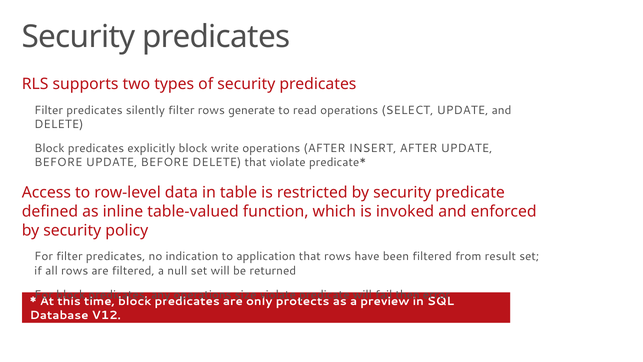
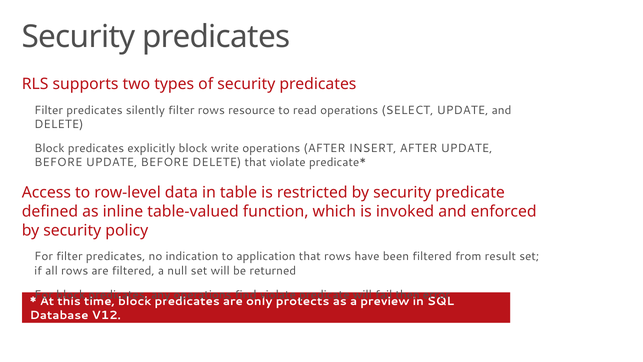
generate: generate -> resource
size: size -> find
